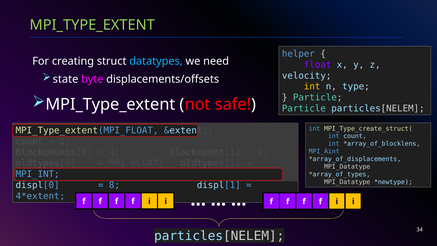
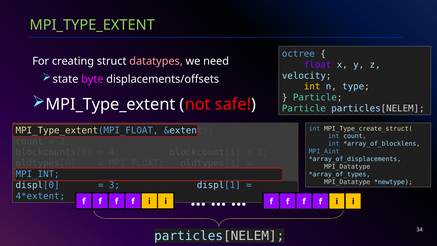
helper: helper -> octree
datatypes colour: light blue -> pink
8: 8 -> 3
